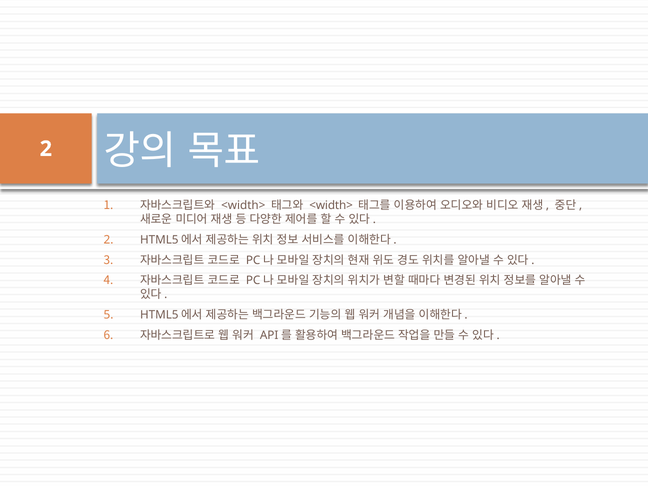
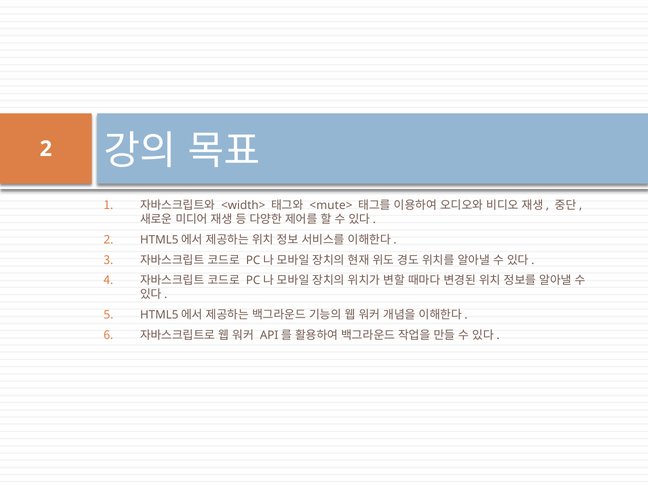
<width> at (331, 205): <width> -> <mute>
